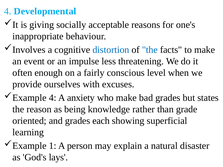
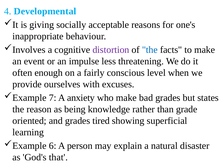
distortion colour: blue -> purple
Example 4: 4 -> 7
each: each -> tired
1: 1 -> 6
lays: lays -> that
